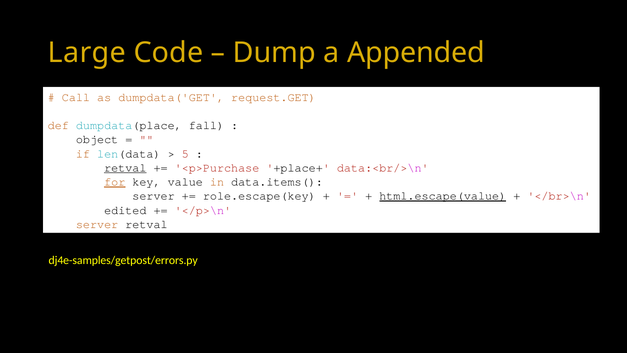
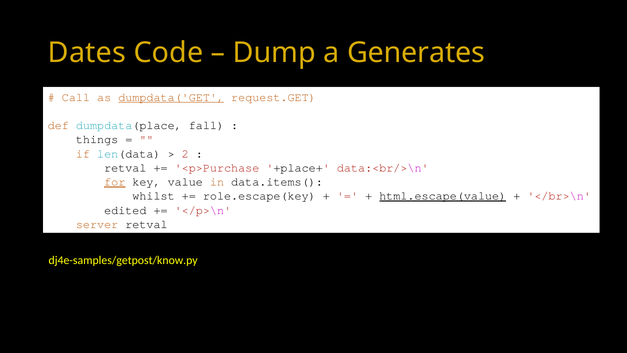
Large: Large -> Dates
Appended: Appended -> Generates
dumpdata('GET underline: none -> present
object: object -> things
5: 5 -> 2
retval at (125, 168) underline: present -> none
server at (154, 196): server -> whilst
dj4e-samples/getpost/errors.py: dj4e-samples/getpost/errors.py -> dj4e-samples/getpost/know.py
